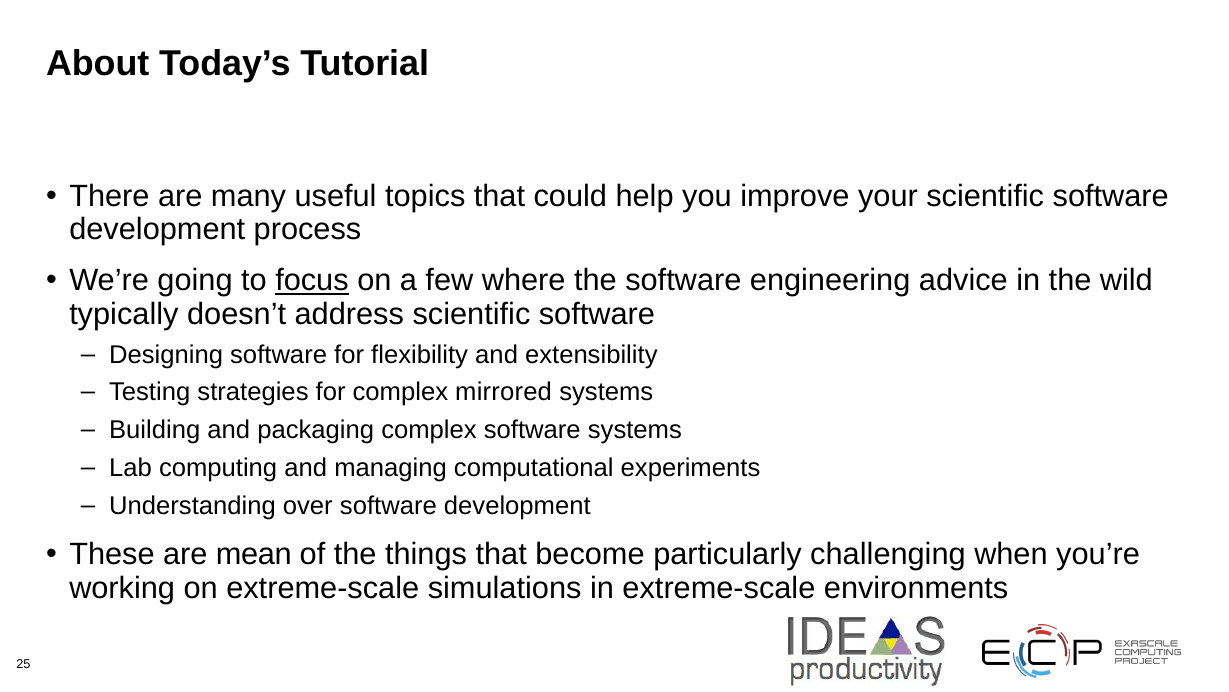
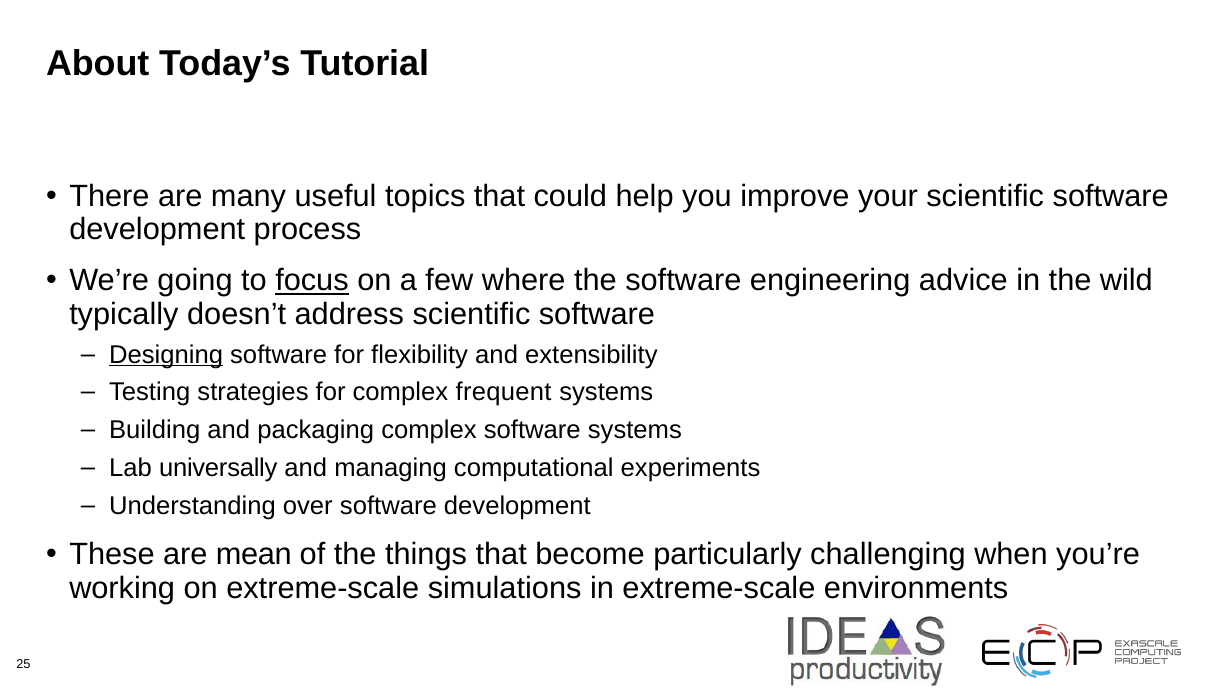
Designing underline: none -> present
mirrored: mirrored -> frequent
computing: computing -> universally
